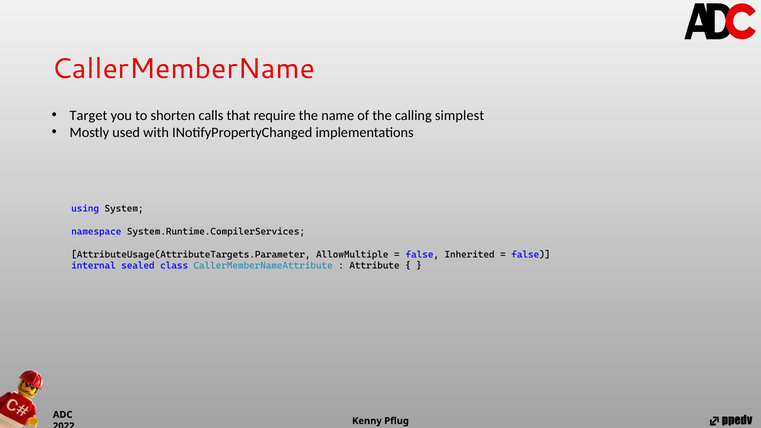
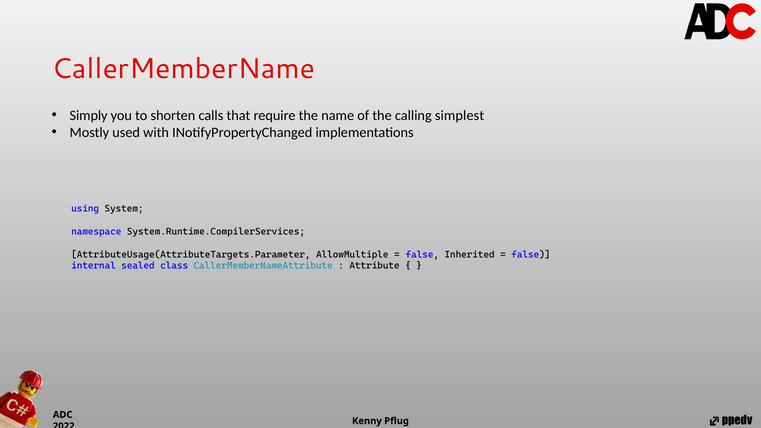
Target: Target -> Simply
